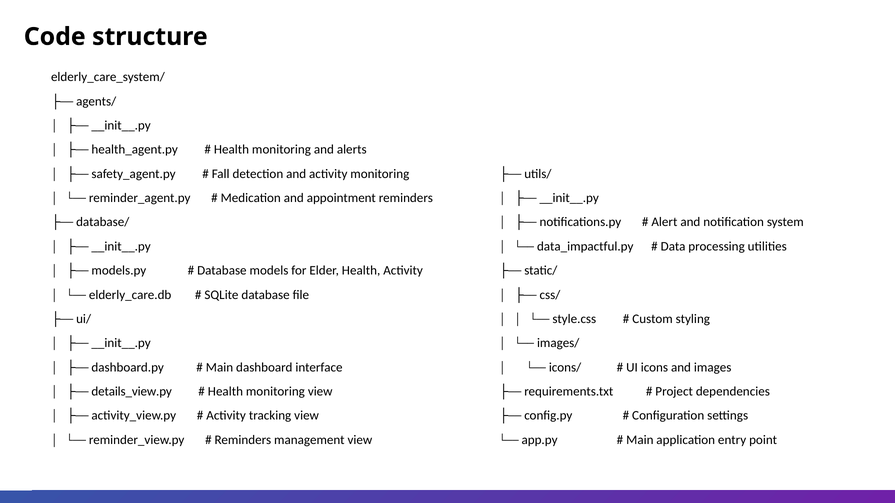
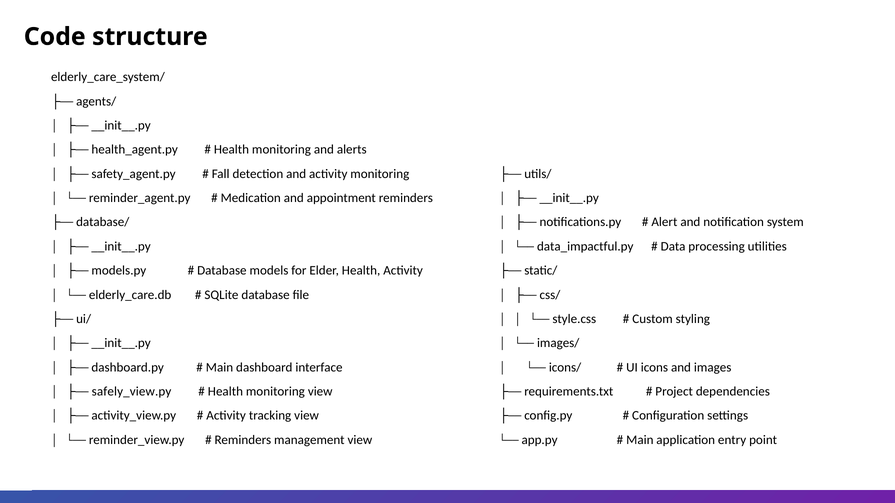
details_view.py: details_view.py -> safely_view.py
